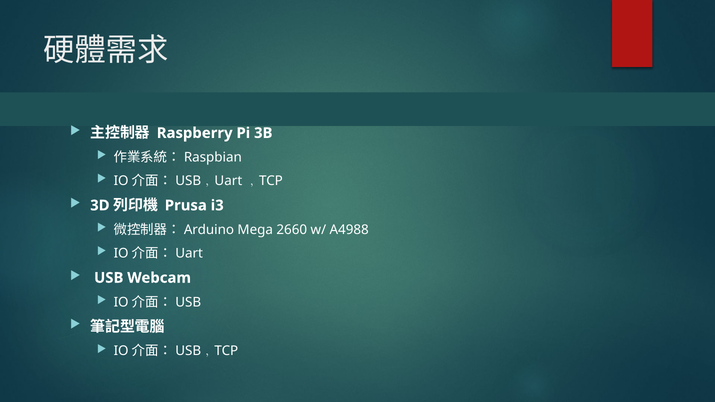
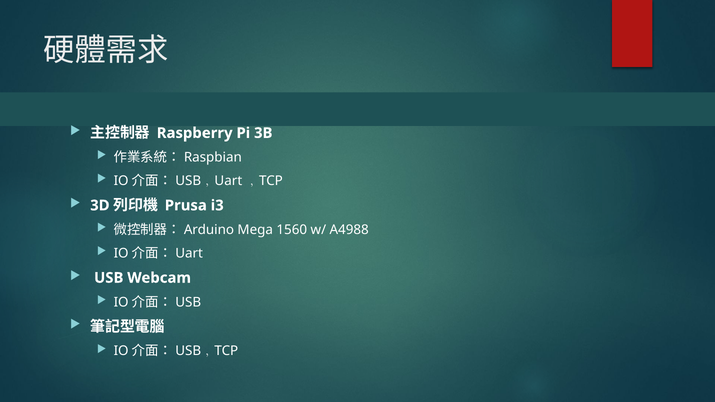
2660: 2660 -> 1560
